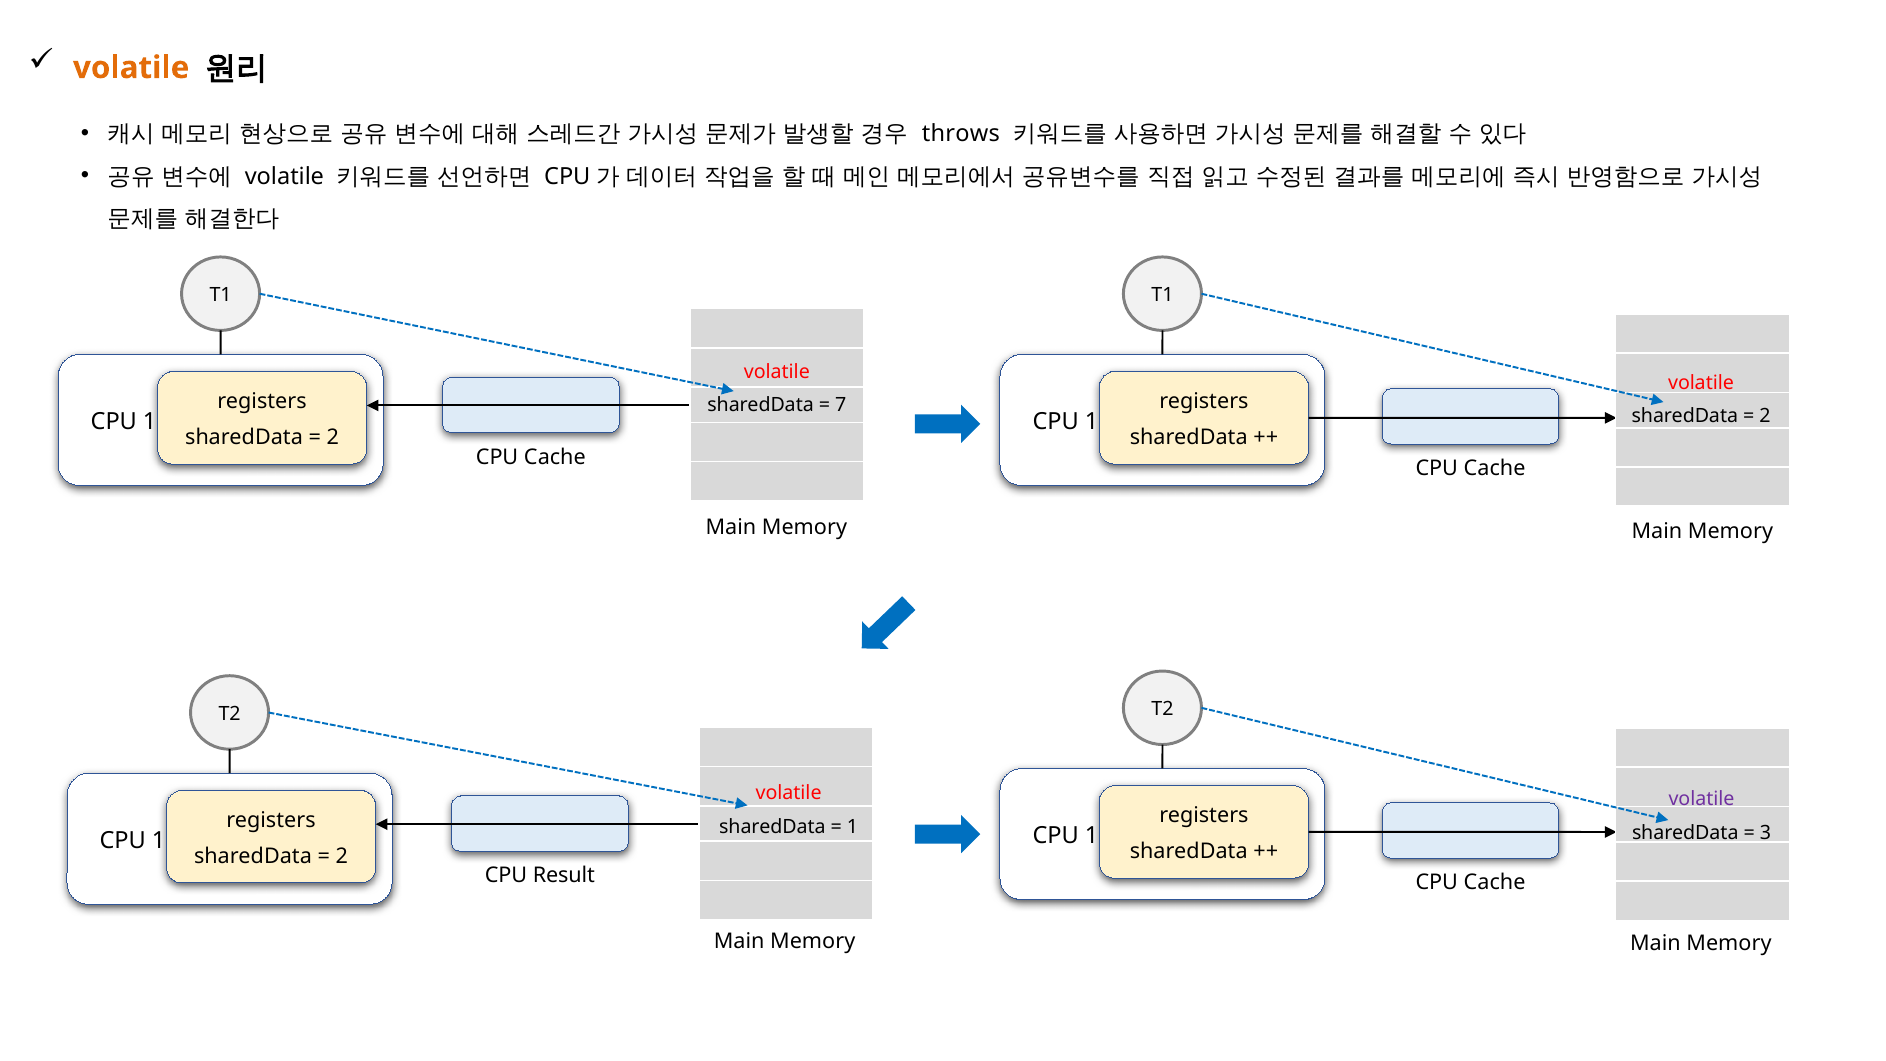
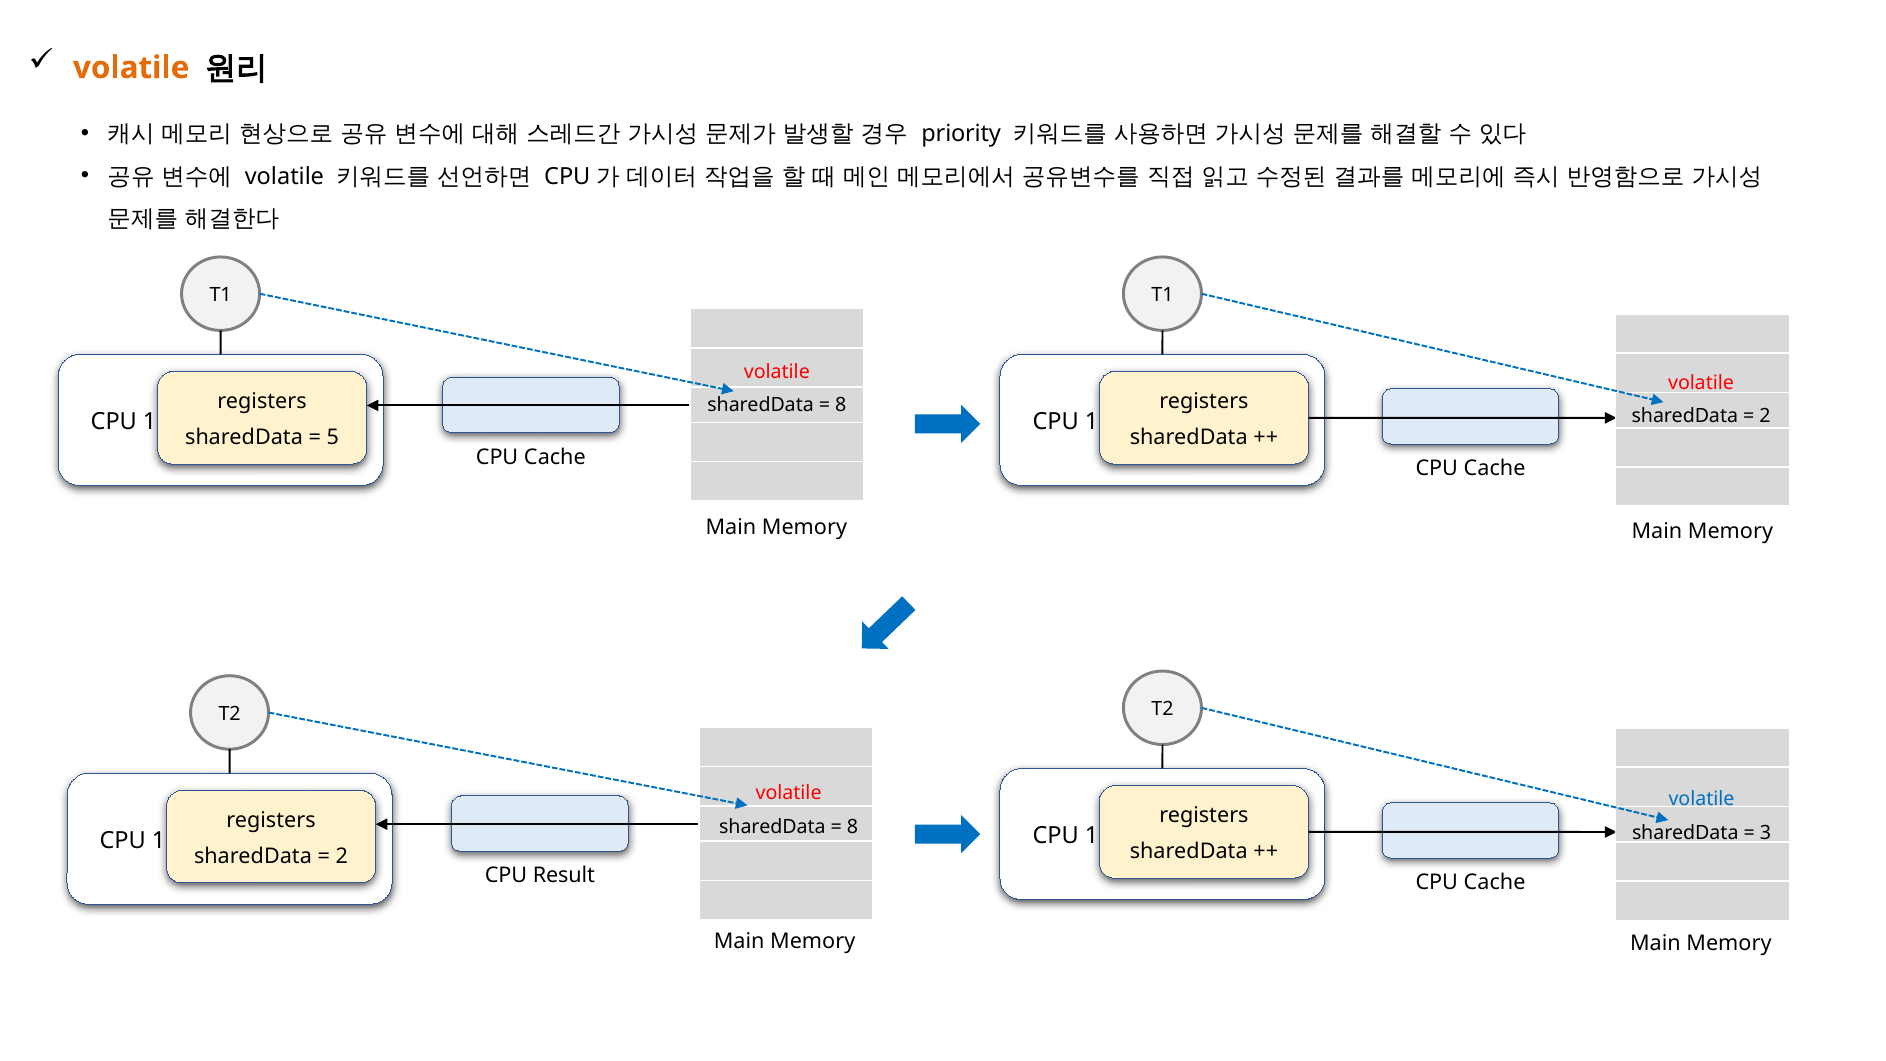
throws: throws -> priority
7 at (841, 405): 7 -> 8
2 at (333, 437): 2 -> 5
volatile at (1702, 799) colour: purple -> blue
1 at (853, 827): 1 -> 8
